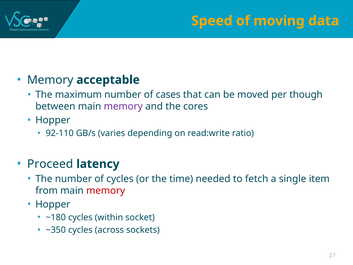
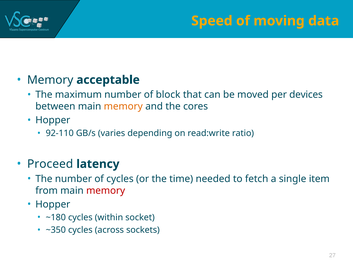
cases: cases -> block
though: though -> devices
memory at (123, 106) colour: purple -> orange
